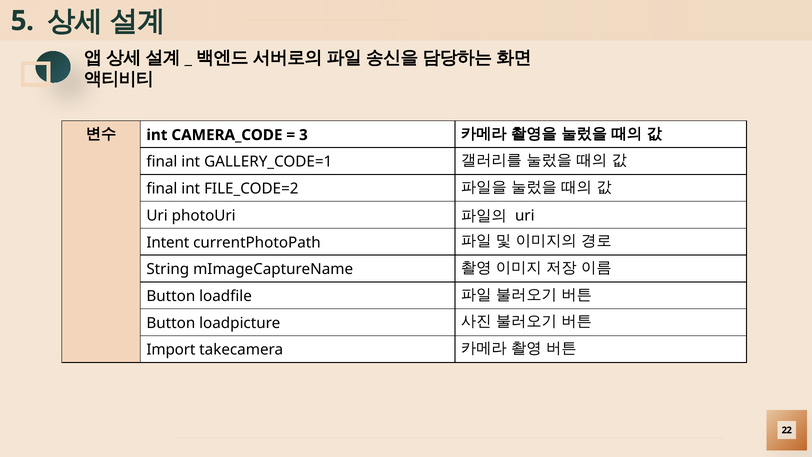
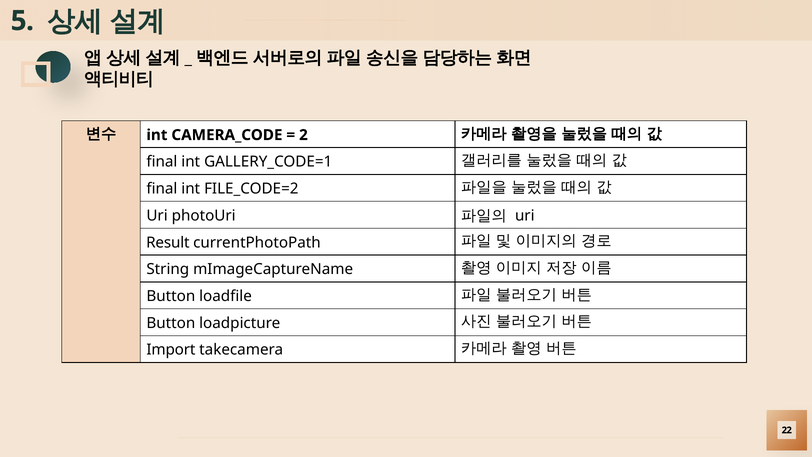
3: 3 -> 2
Intent: Intent -> Result
